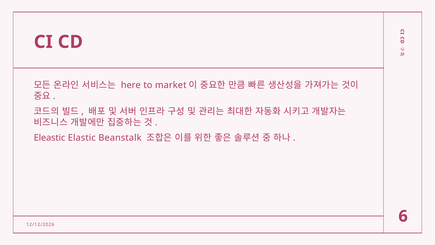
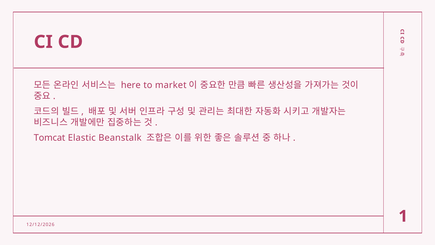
Eleastic: Eleastic -> Tomcat
6: 6 -> 1
